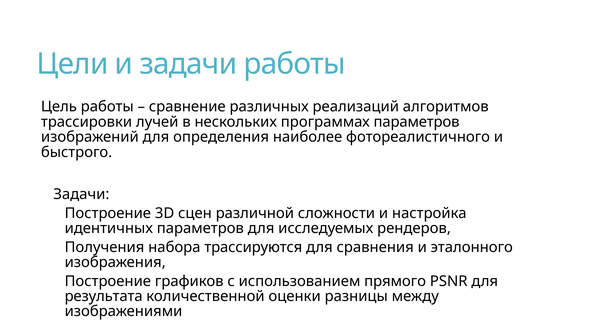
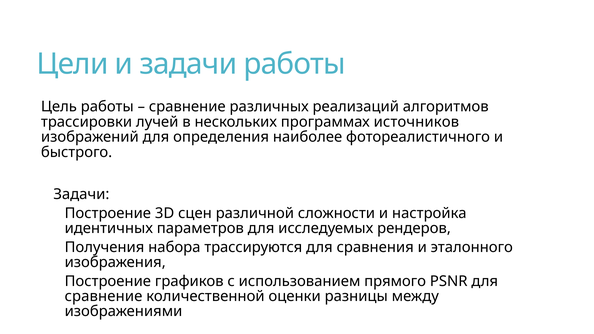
программах параметров: параметров -> источников
результата at (104, 296): результата -> сравнение
